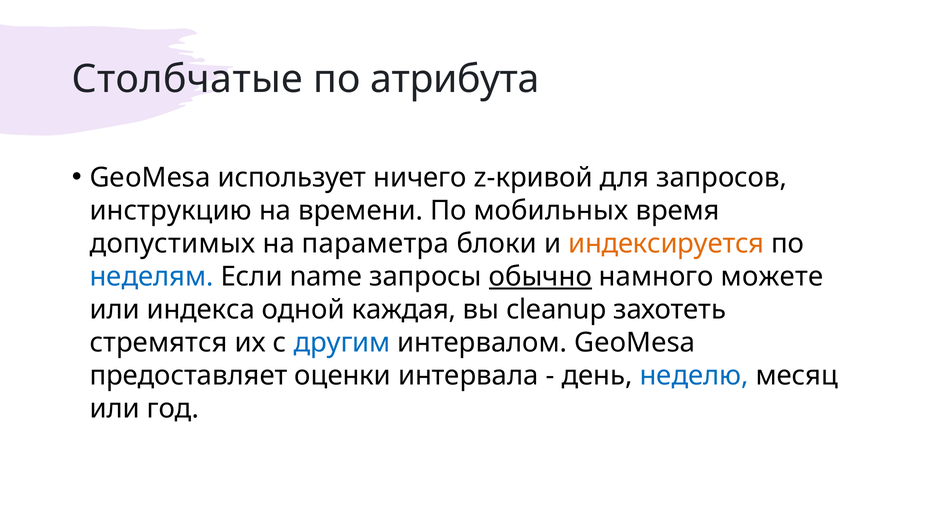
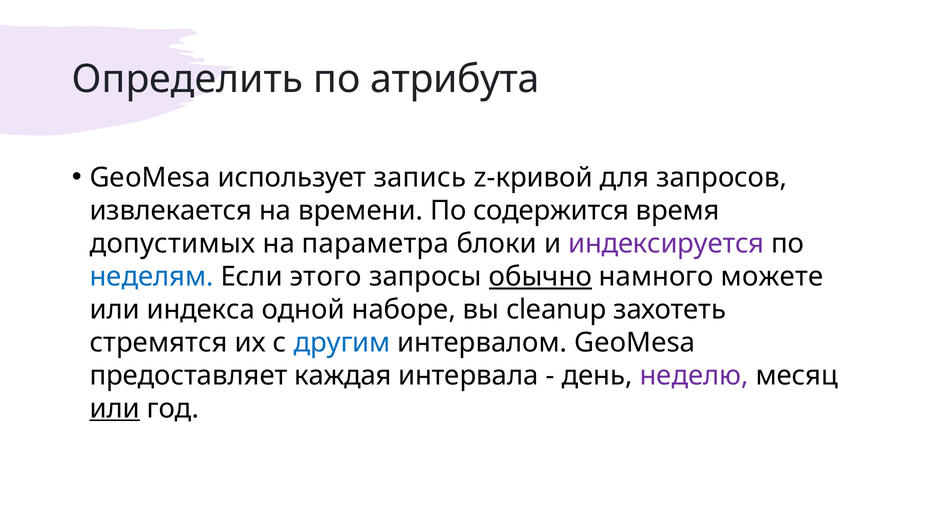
Столбчатые: Столбчатые -> Определить
ничего: ничего -> запись
инструкцию: инструкцию -> извлекается
мобильных: мобильных -> содержится
индексируется colour: orange -> purple
name: name -> этого
каждая: каждая -> наборе
оценки: оценки -> каждая
неделю colour: blue -> purple
или at (115, 408) underline: none -> present
